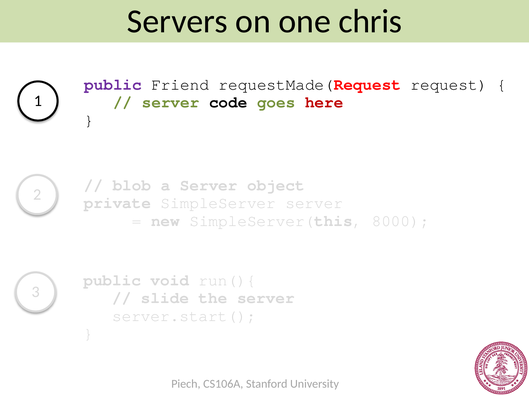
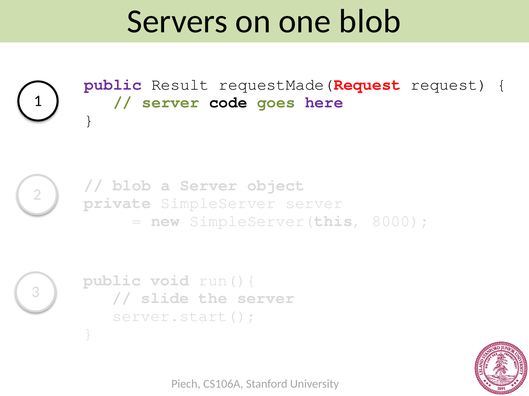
one chris: chris -> blob
Friend: Friend -> Result
here colour: red -> purple
